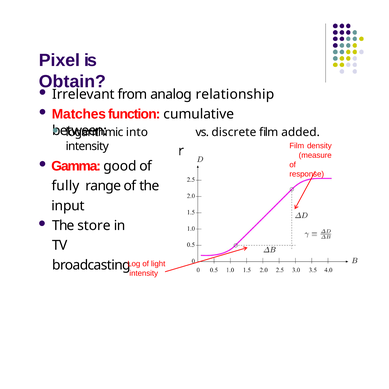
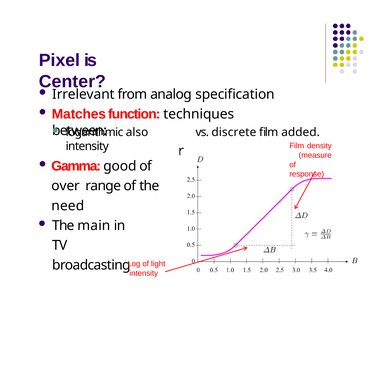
Obtain: Obtain -> Center
relationship: relationship -> specification
cumulative: cumulative -> techniques
into: into -> also
fully: fully -> over
input: input -> need
store: store -> main
